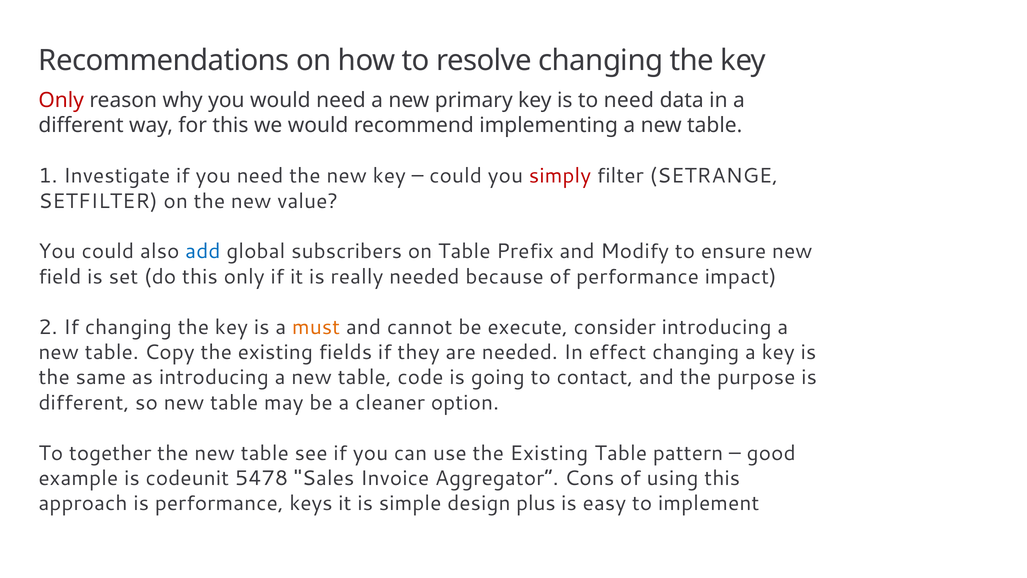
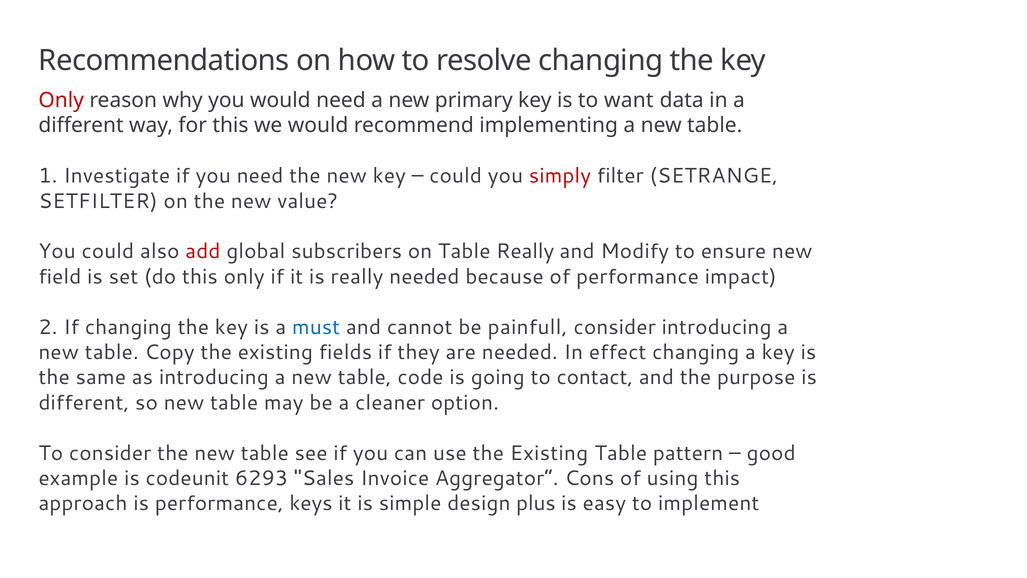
to need: need -> want
add colour: blue -> red
Table Prefix: Prefix -> Really
must colour: orange -> blue
execute: execute -> painfull
To together: together -> consider
5478: 5478 -> 6293
